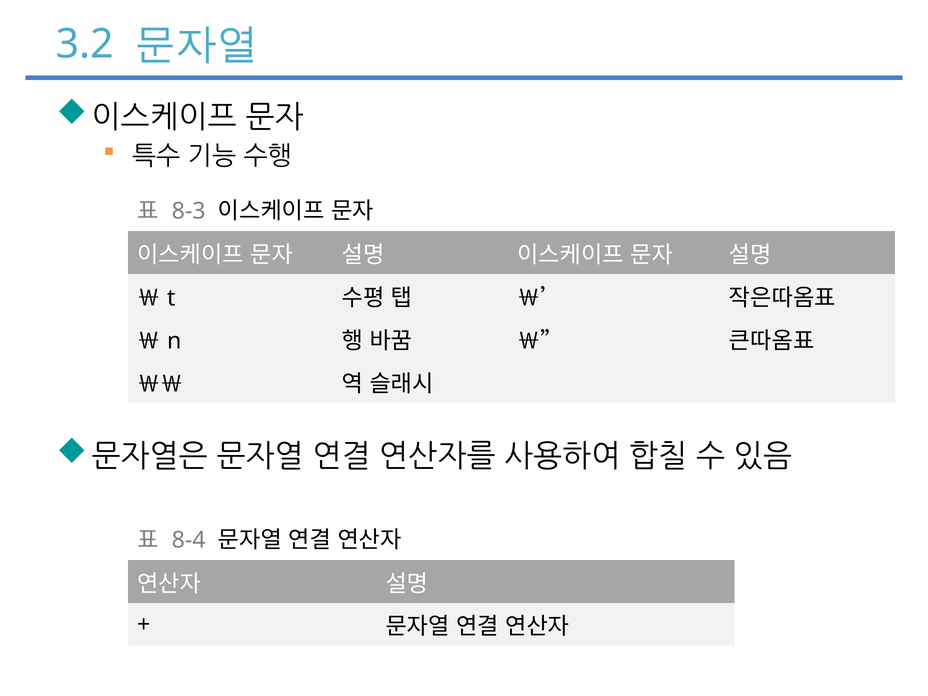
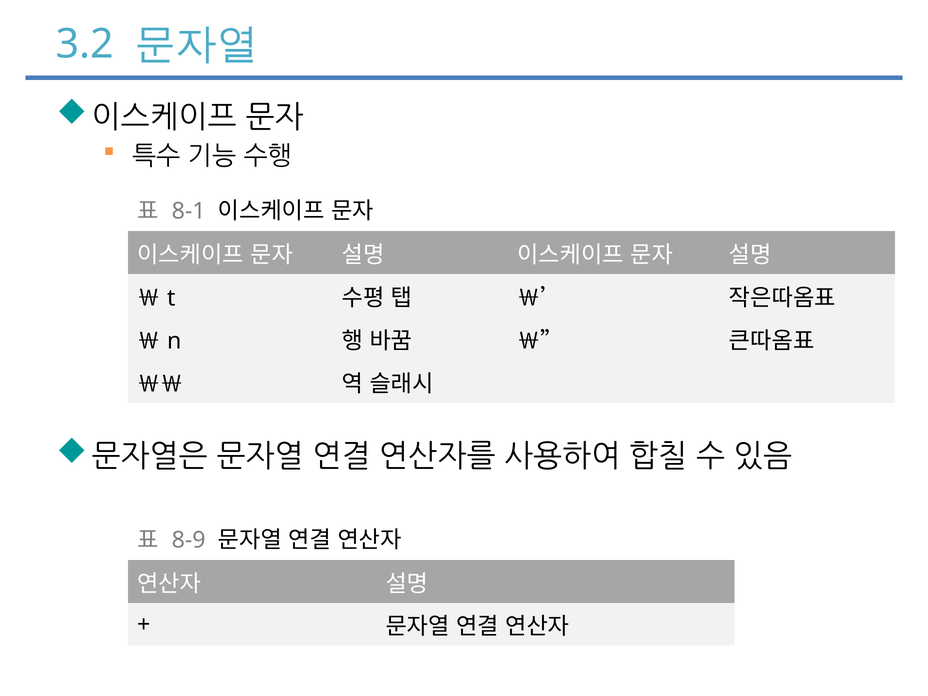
8-3: 8-3 -> 8-1
8-4: 8-4 -> 8-9
